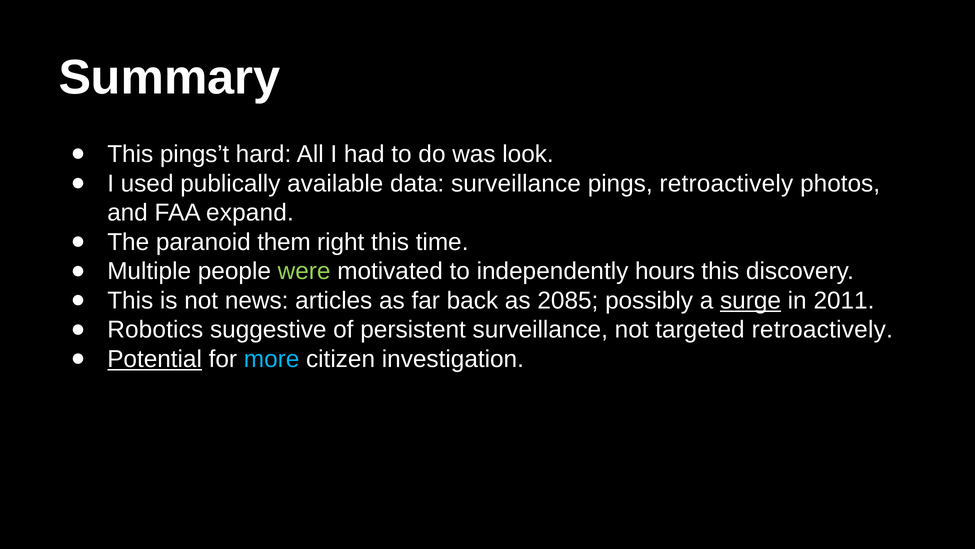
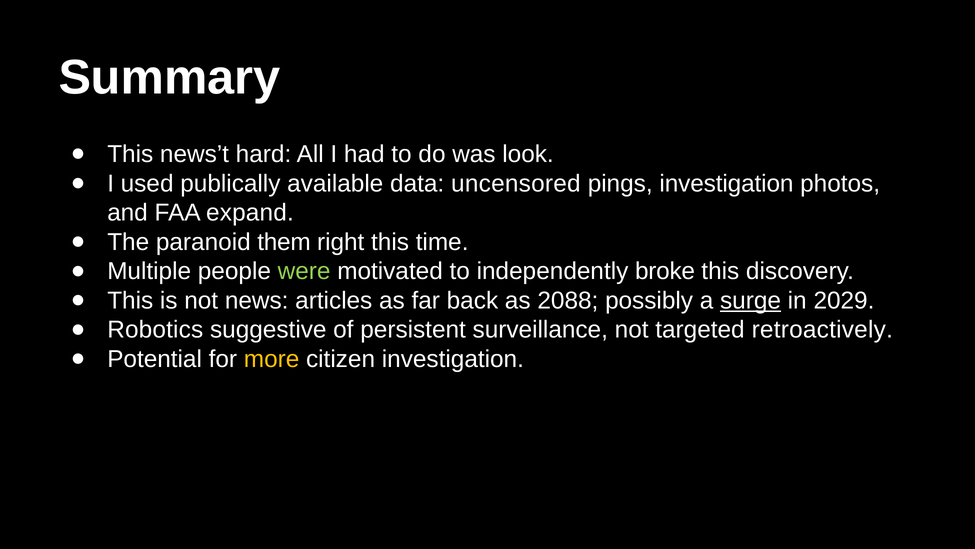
pings’t: pings’t -> news’t
data surveillance: surveillance -> uncensored
pings retroactively: retroactively -> investigation
hours: hours -> broke
2085: 2085 -> 2088
2011: 2011 -> 2029
Potential underline: present -> none
more colour: light blue -> yellow
